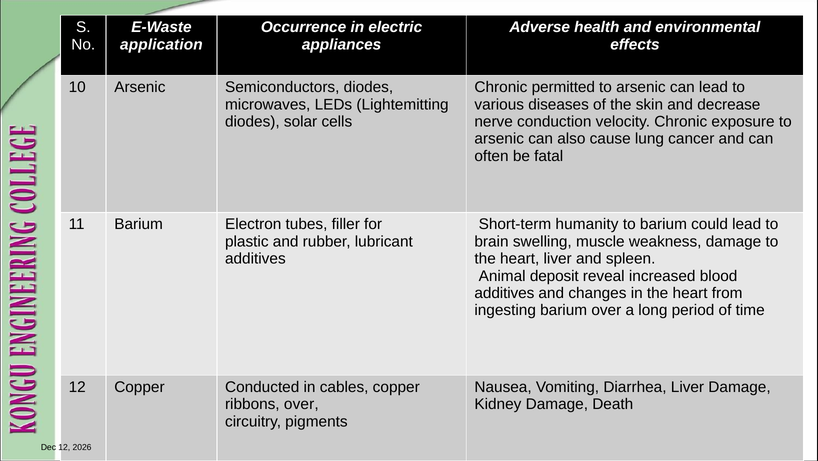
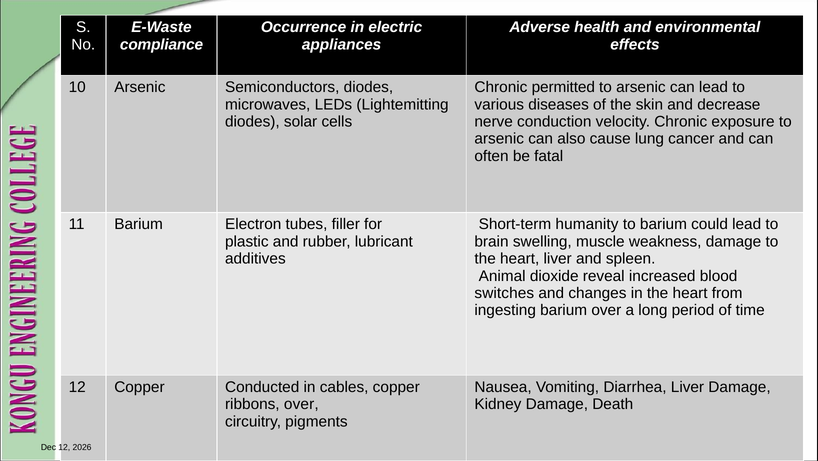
application: application -> compliance
deposit: deposit -> dioxide
additives at (504, 293): additives -> switches
